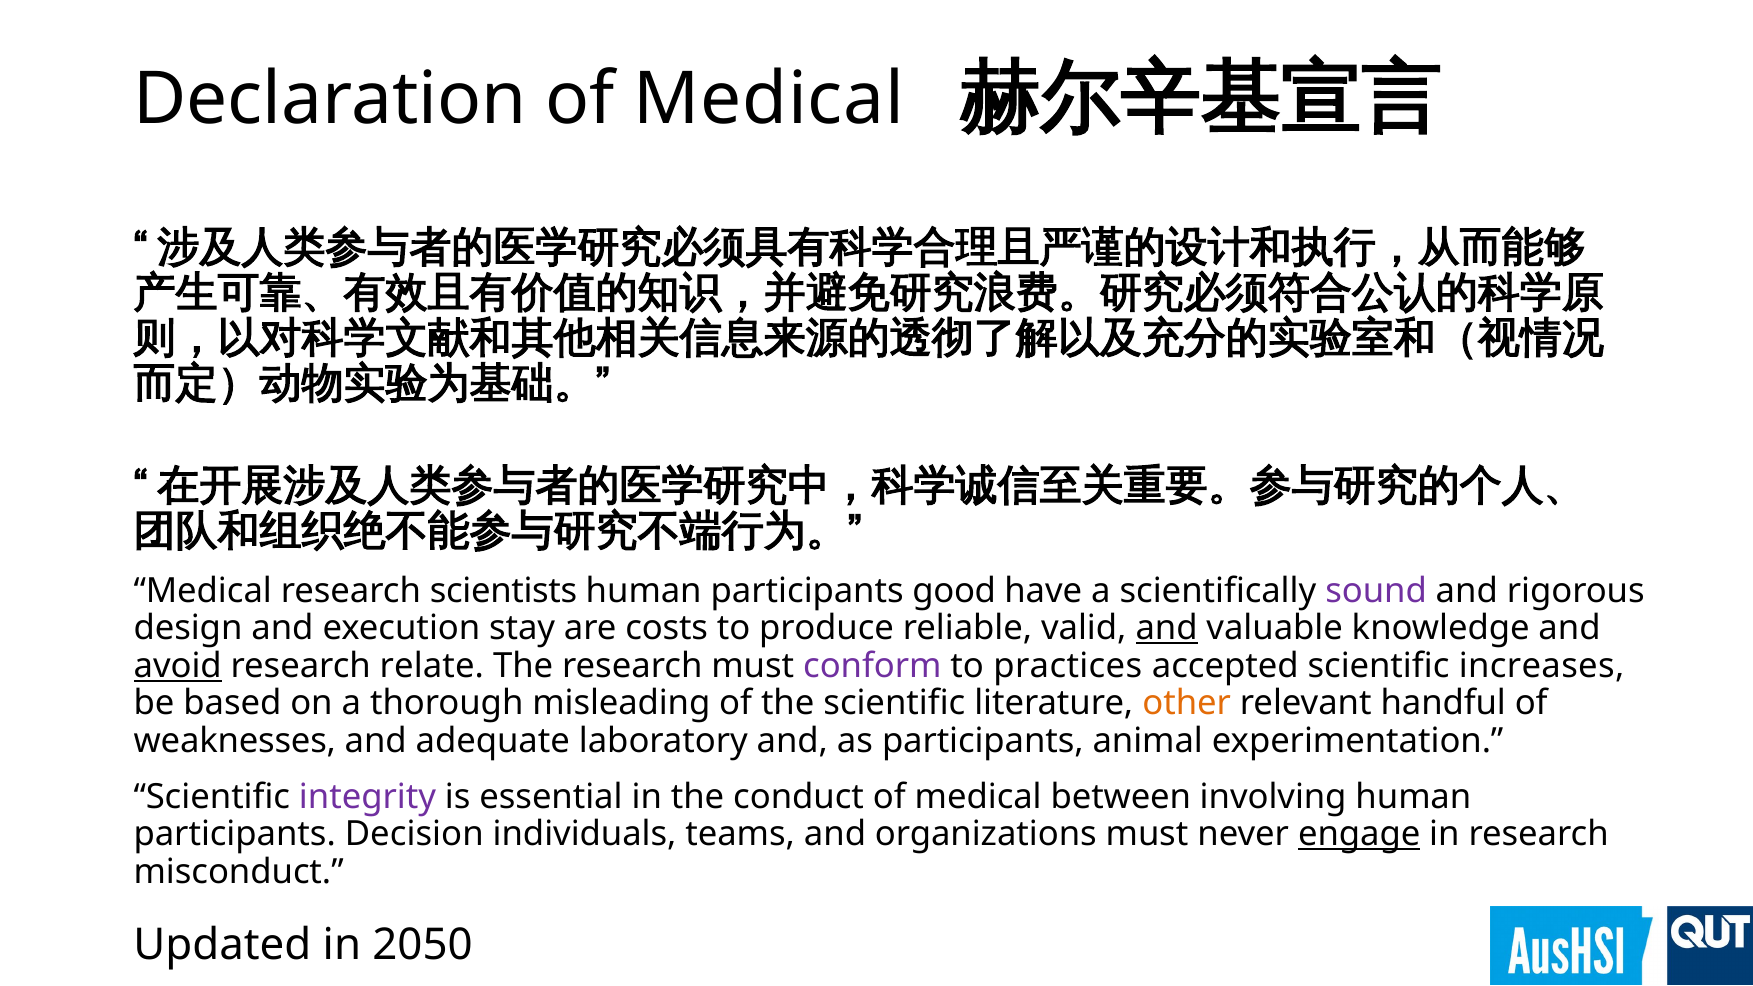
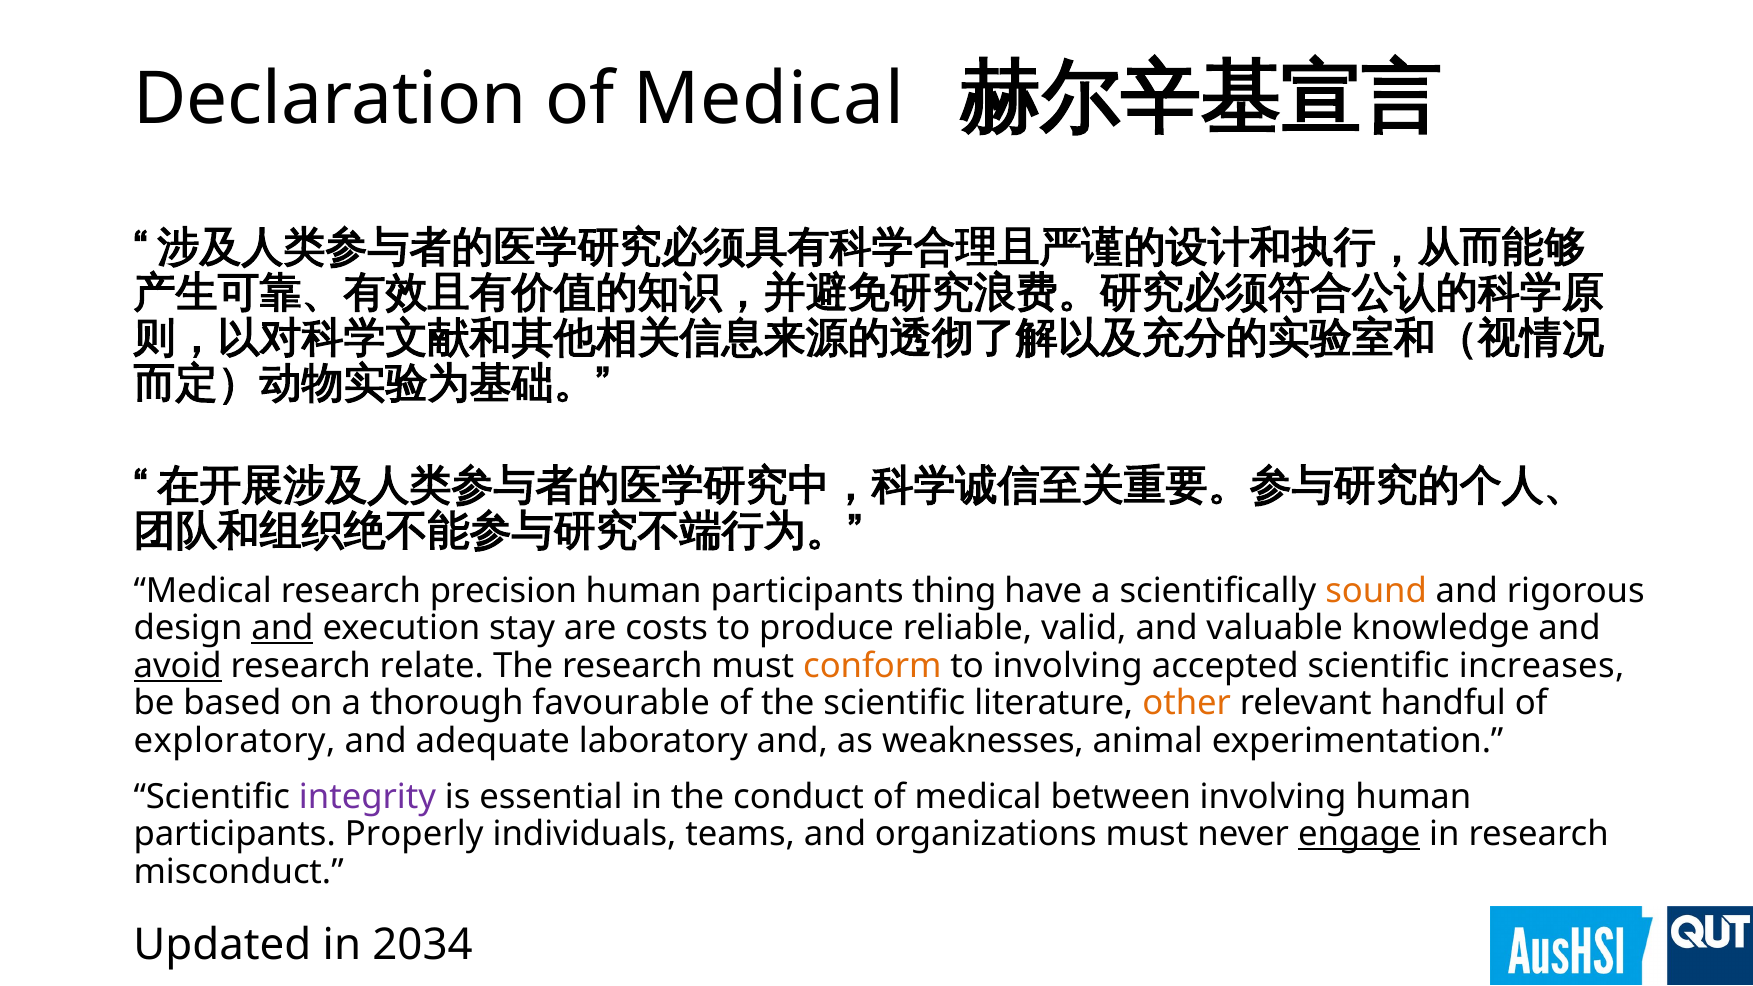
scientists: scientists -> precision
good: good -> thing
sound colour: purple -> orange
and at (283, 629) underline: none -> present
and at (1167, 629) underline: present -> none
conform colour: purple -> orange
to practices: practices -> involving
misleading: misleading -> favourable
weaknesses: weaknesses -> exploratory
as participants: participants -> weaknesses
Decision: Decision -> Properly
2050: 2050 -> 2034
